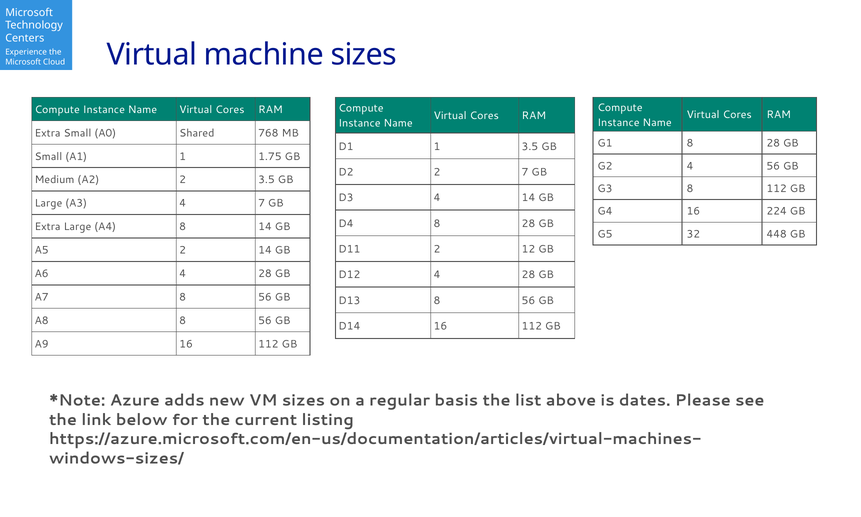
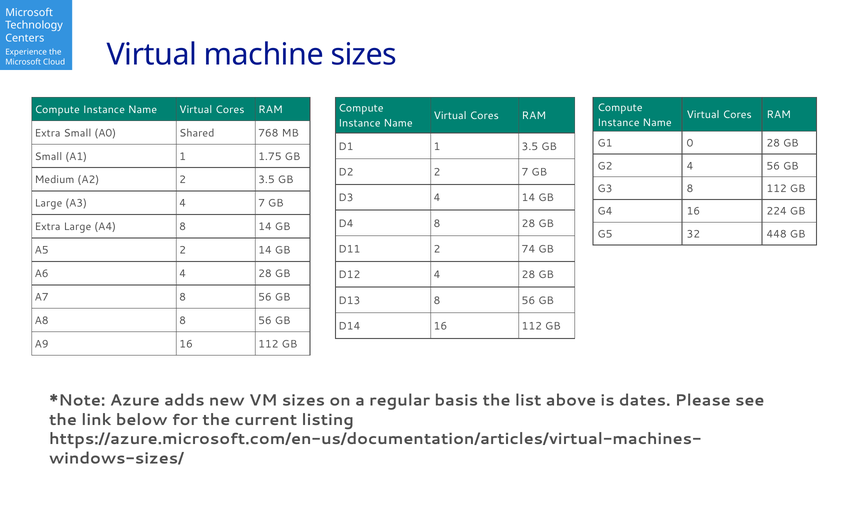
G1 8: 8 -> 0
12: 12 -> 74
